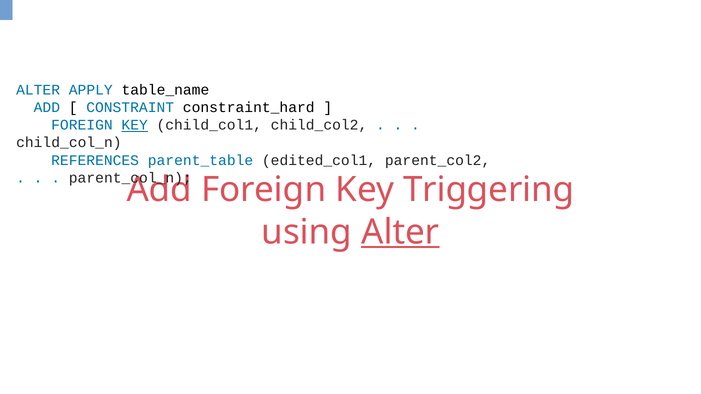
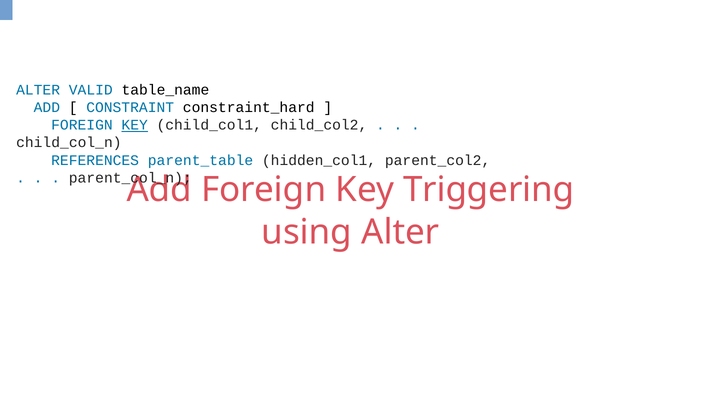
APPLY: APPLY -> VALID
edited_col1: edited_col1 -> hidden_col1
Alter at (400, 232) underline: present -> none
